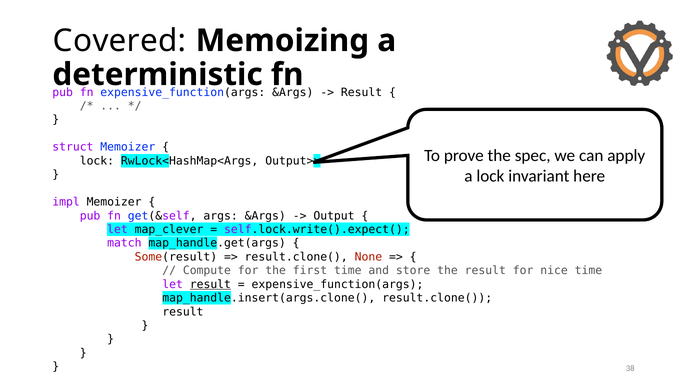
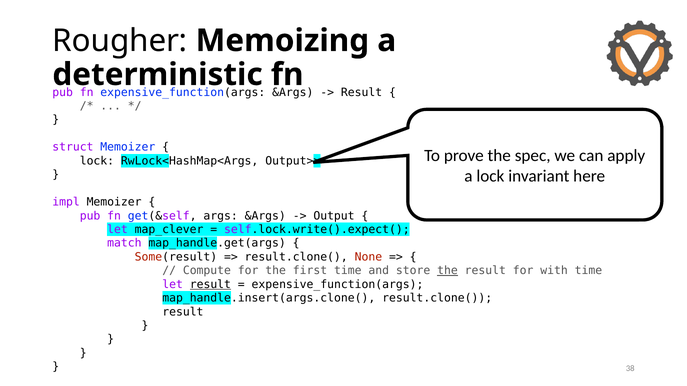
Covered: Covered -> Rougher
the at (447, 271) underline: none -> present
nice: nice -> with
